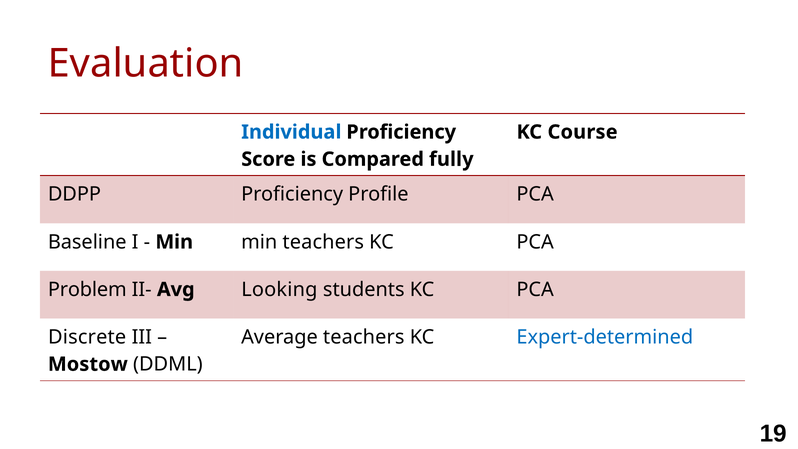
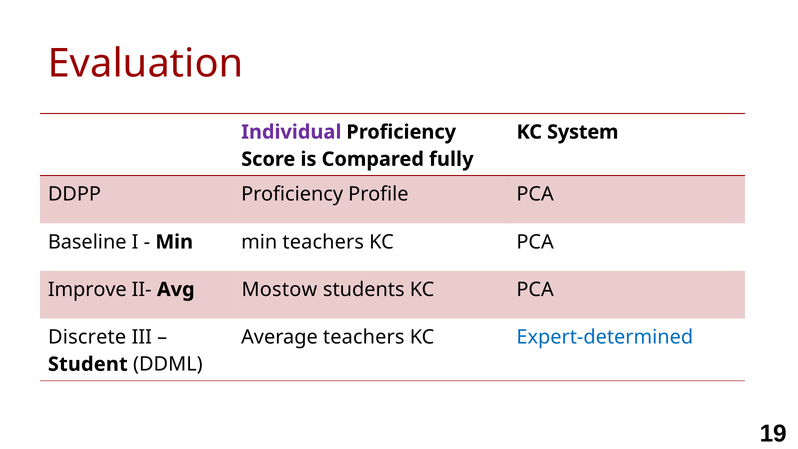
Individual colour: blue -> purple
Course: Course -> System
Problem: Problem -> Improve
Looking: Looking -> Mostow
Mostow: Mostow -> Student
